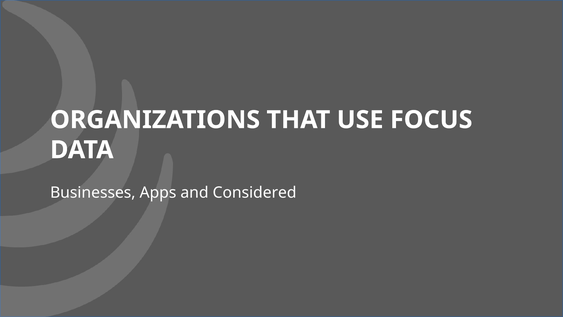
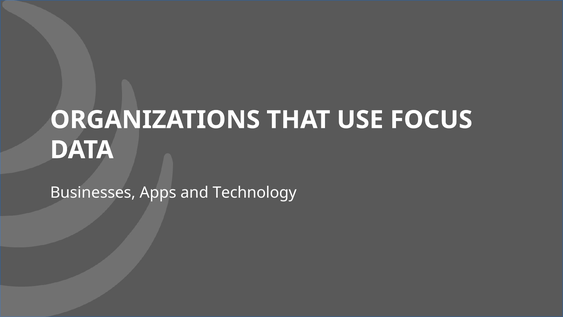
Considered: Considered -> Technology
